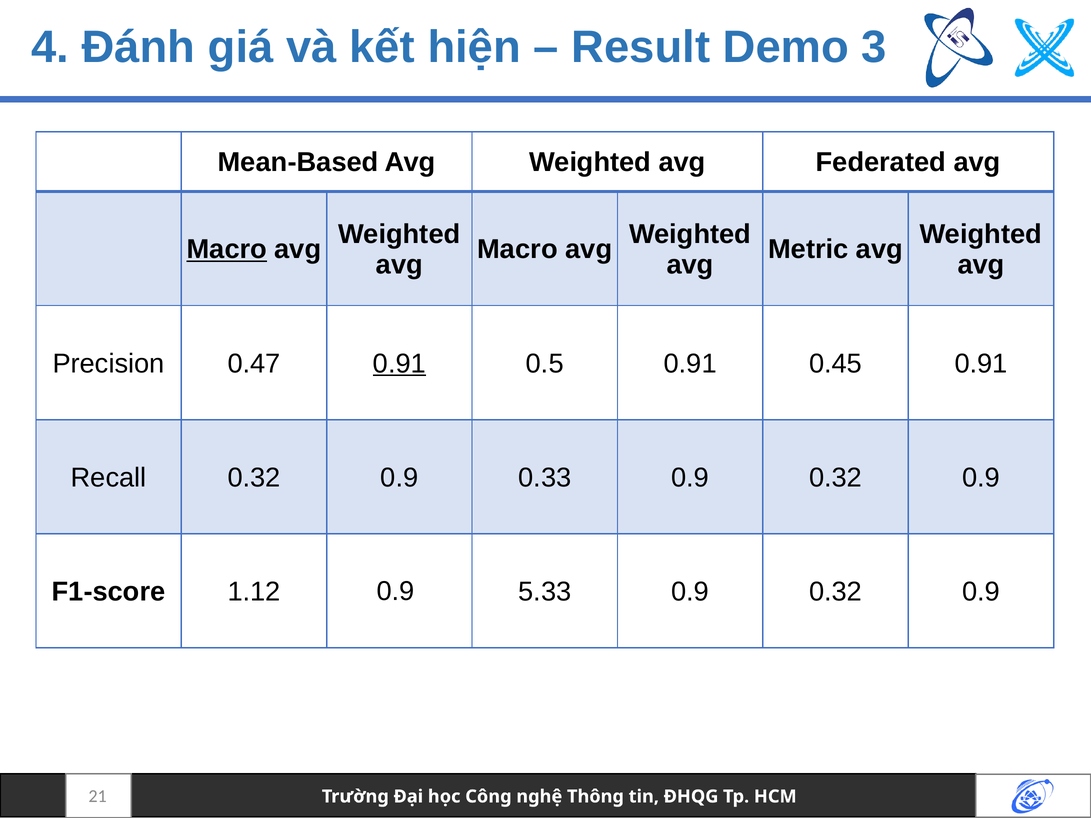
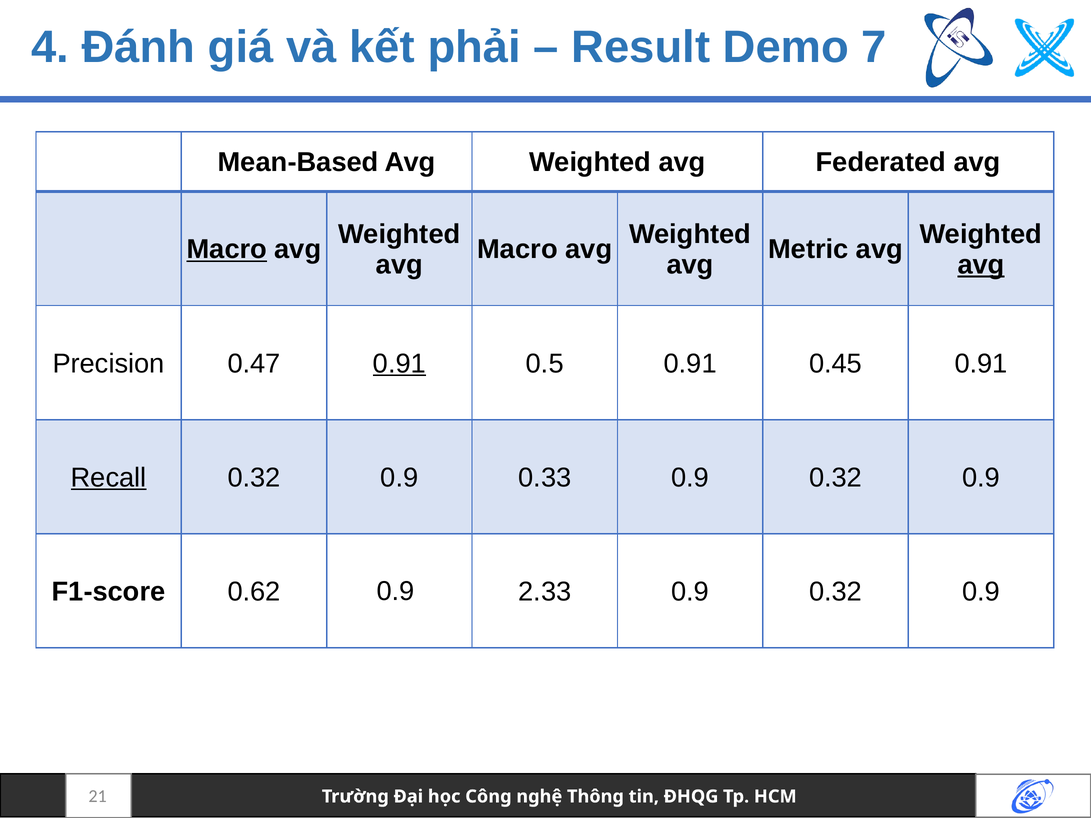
hiện: hiện -> phải
3: 3 -> 7
avg at (981, 265) underline: none -> present
Recall underline: none -> present
1.12: 1.12 -> 0.62
5.33: 5.33 -> 2.33
